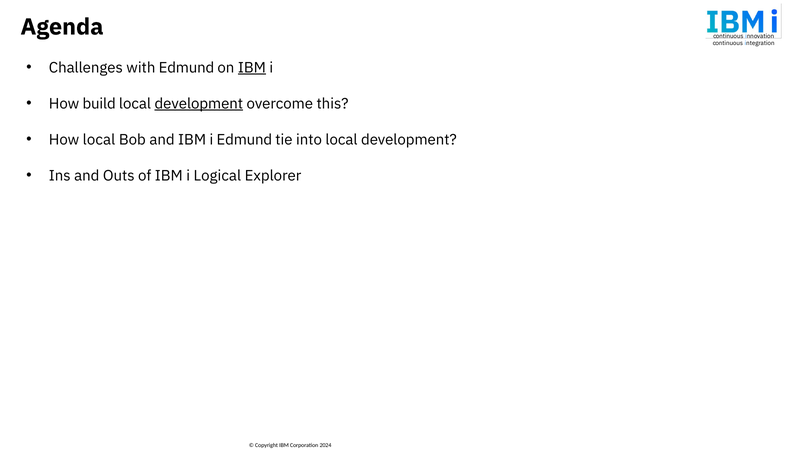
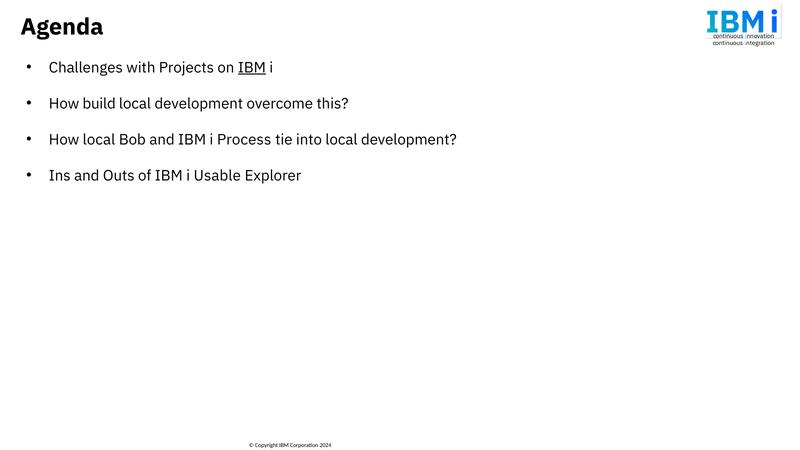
with Edmund: Edmund -> Projects
development at (199, 104) underline: present -> none
i Edmund: Edmund -> Process
Logical: Logical -> Usable
